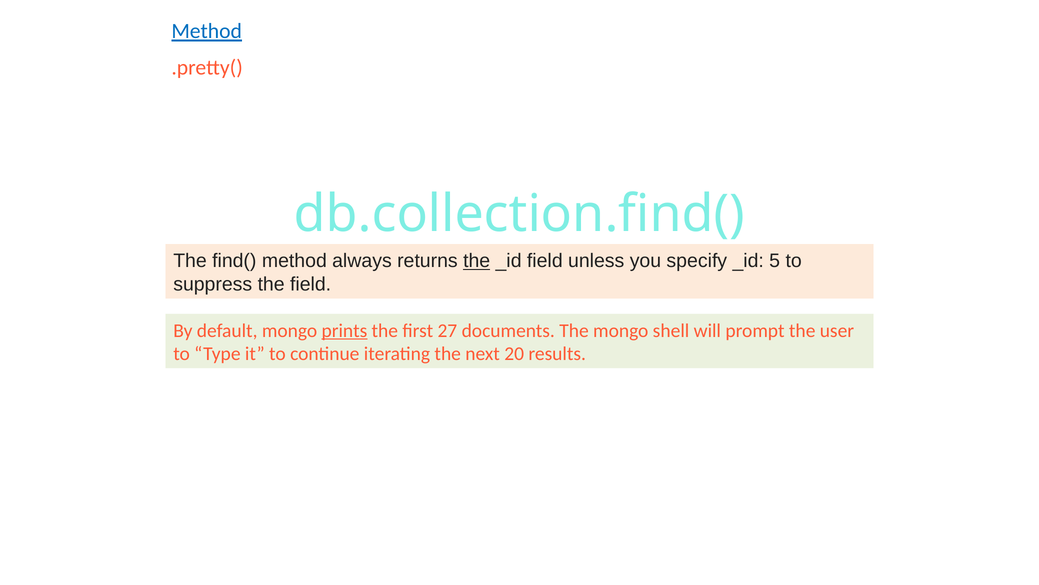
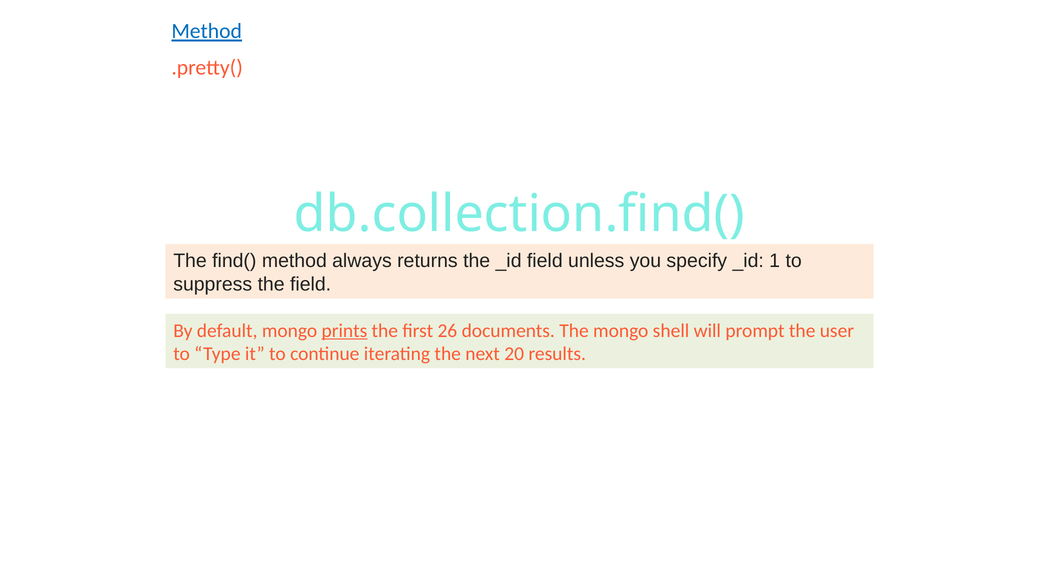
the at (477, 261) underline: present -> none
5: 5 -> 1
27: 27 -> 26
